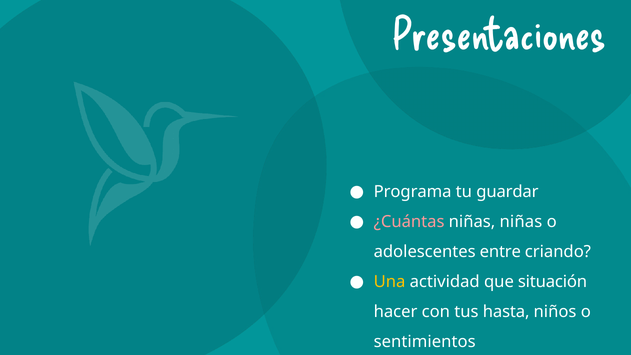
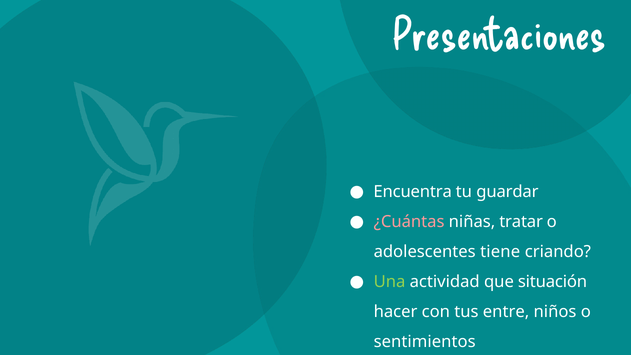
Programa: Programa -> Encuentra
niñas niñas: niñas -> tratar
entre: entre -> tiene
Una colour: yellow -> light green
hasta: hasta -> entre
